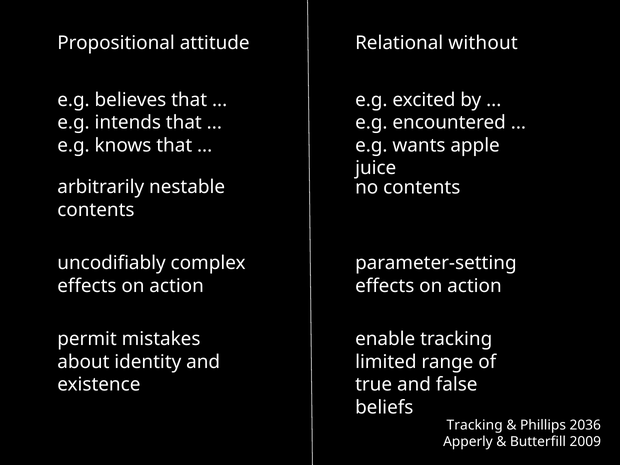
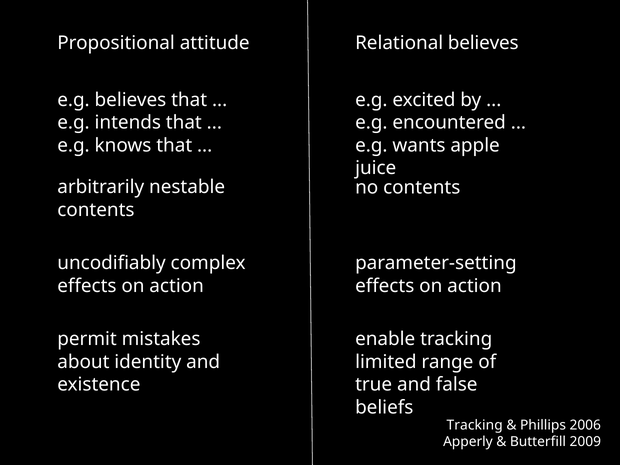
Relational without: without -> believes
2036: 2036 -> 2006
